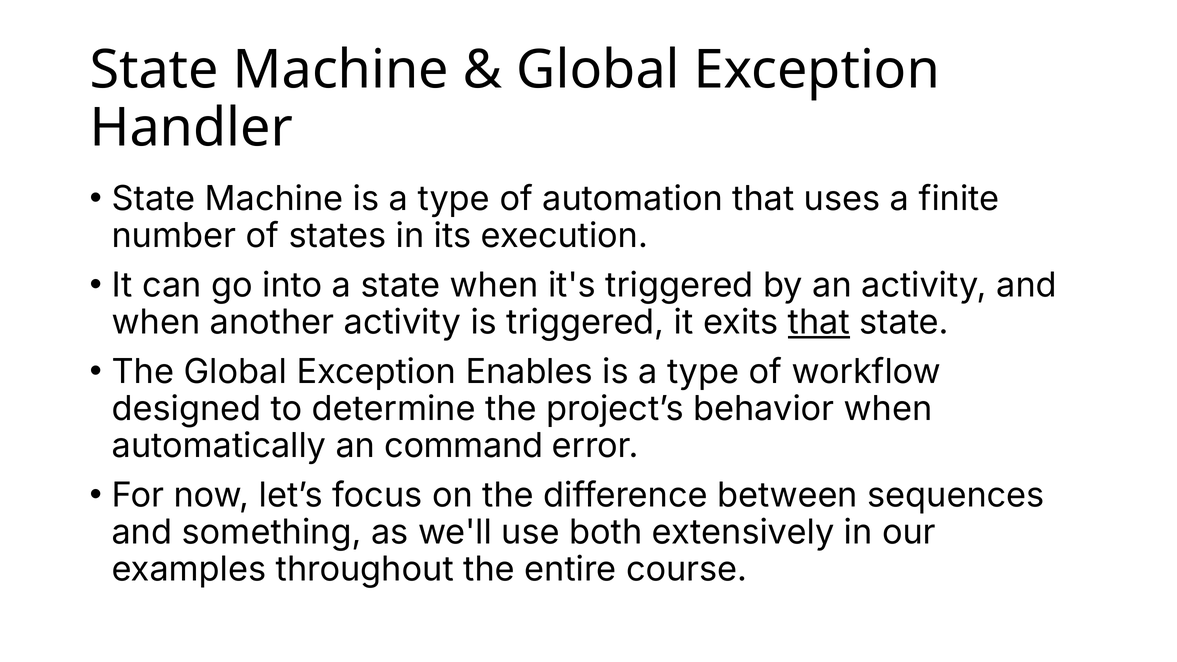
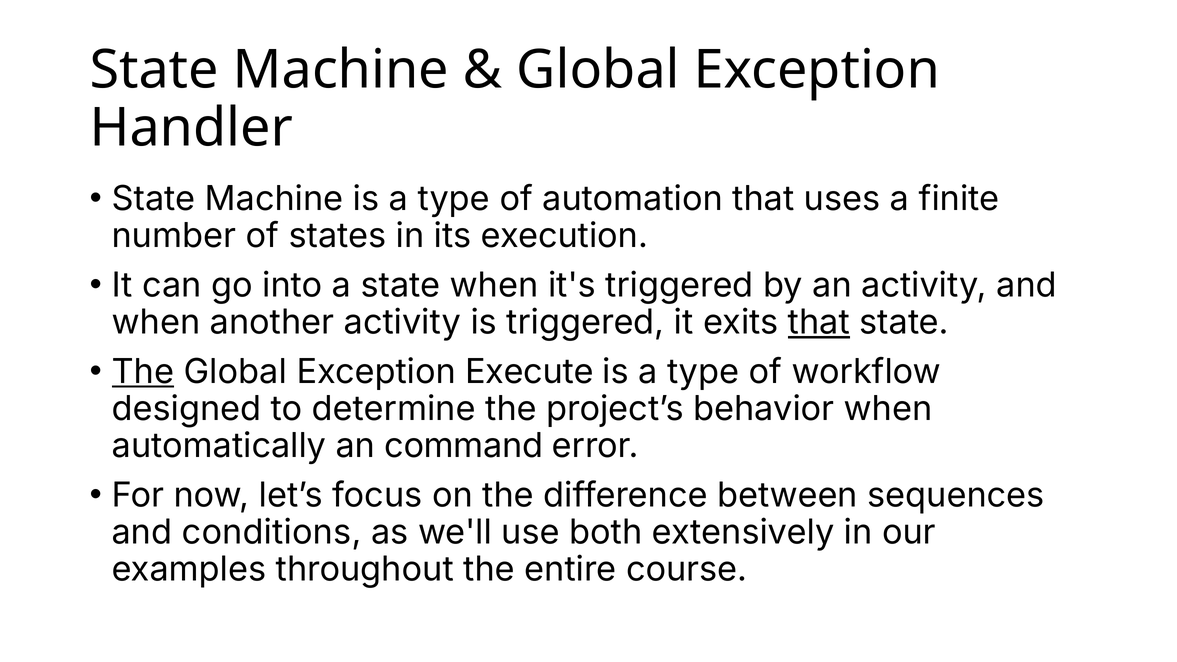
The at (143, 372) underline: none -> present
Enables: Enables -> Execute
something: something -> conditions
